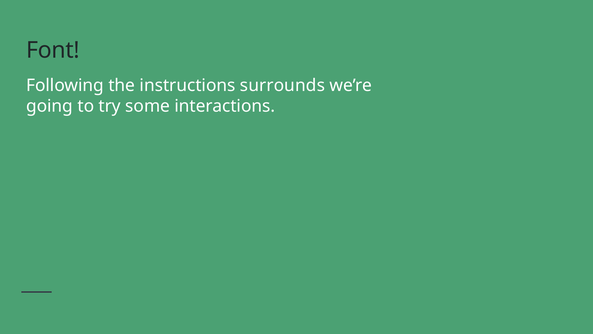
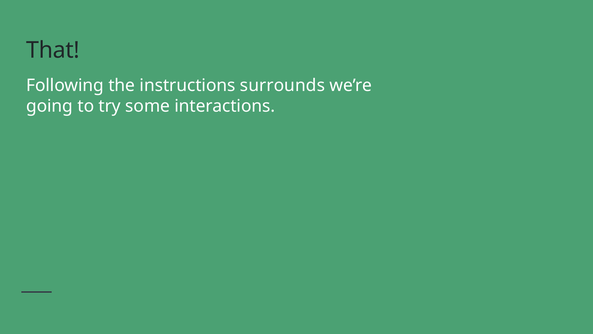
Font: Font -> That
